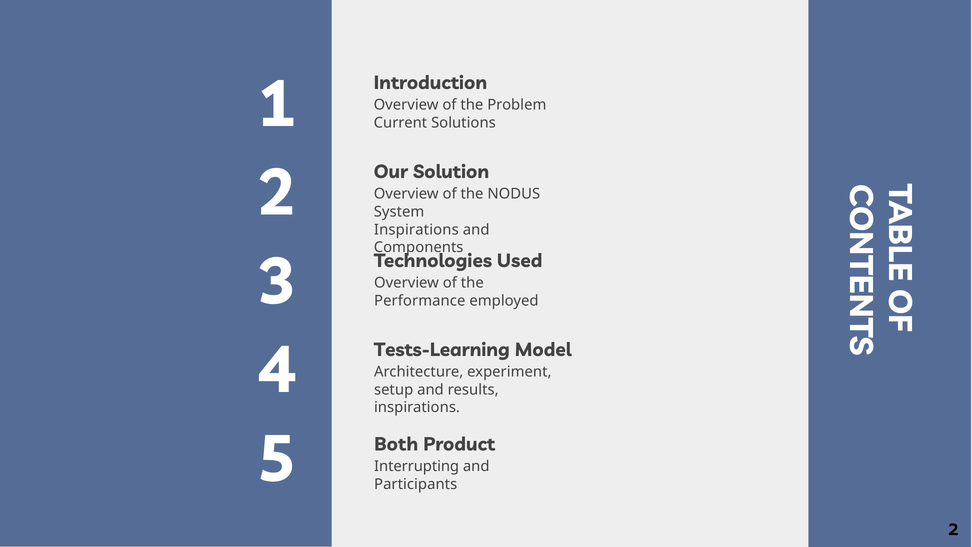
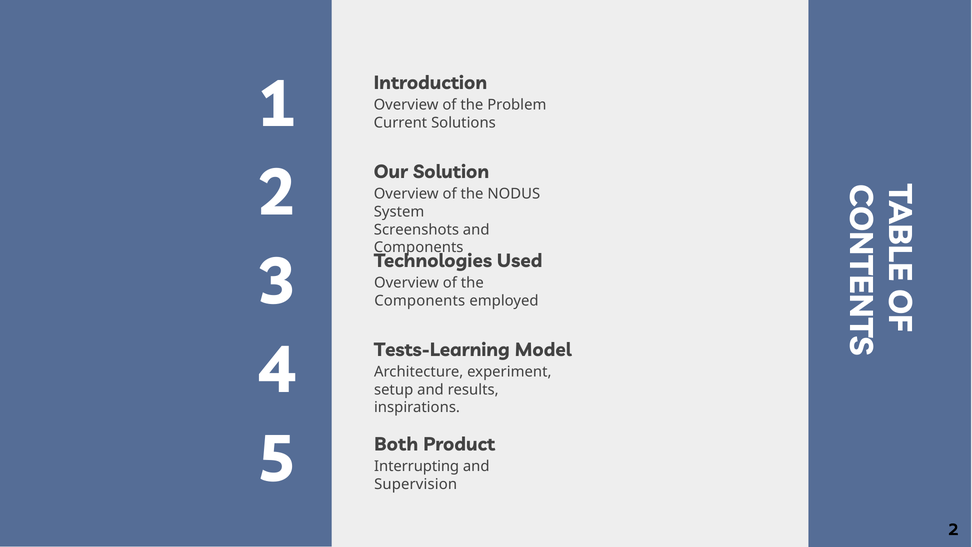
Inspirations at (416, 230): Inspirations -> Screenshots
Performance at (420, 301): Performance -> Components
Participants: Participants -> Supervision
